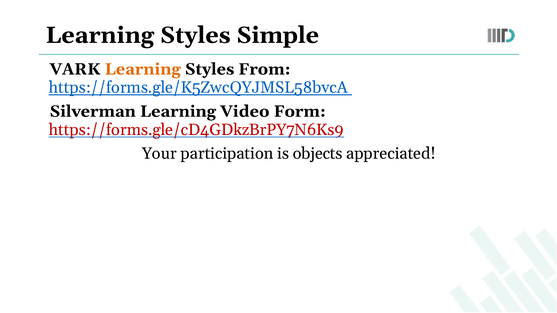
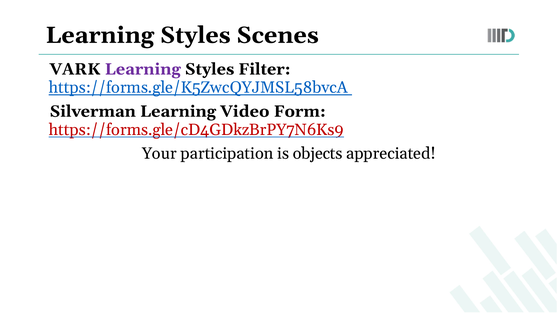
Simple: Simple -> Scenes
Learning at (143, 69) colour: orange -> purple
From: From -> Filter
